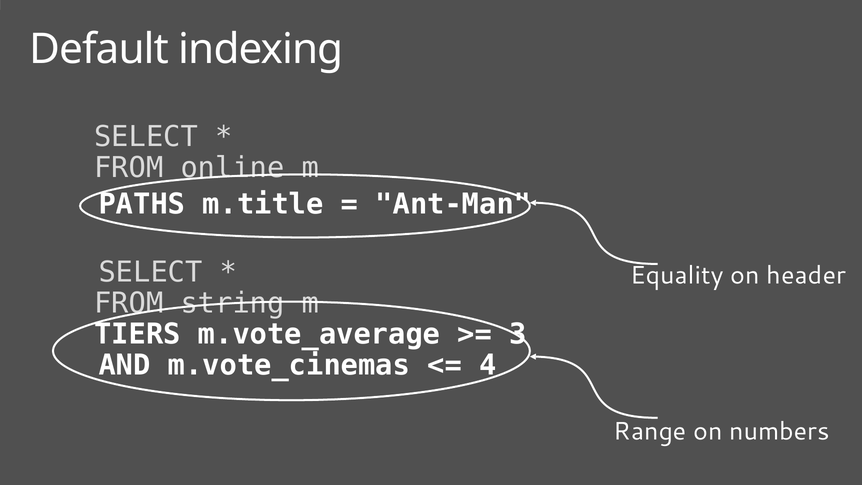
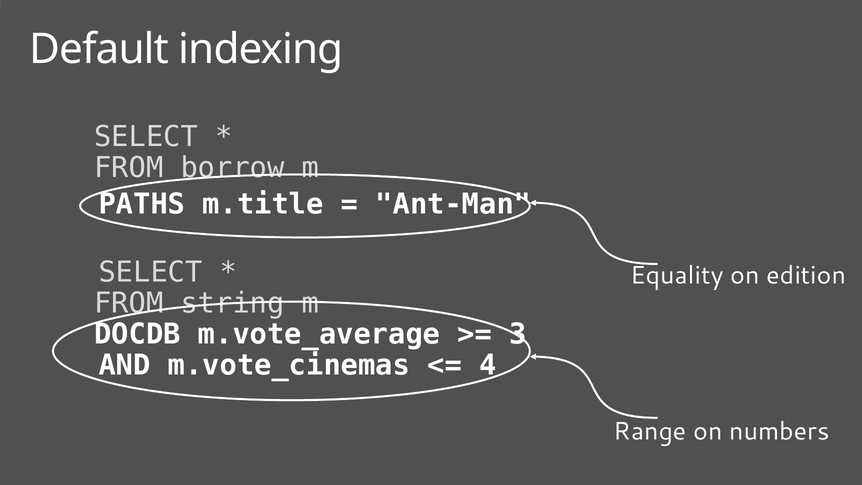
online: online -> borrow
header: header -> edition
TIERS: TIERS -> DOCDB
